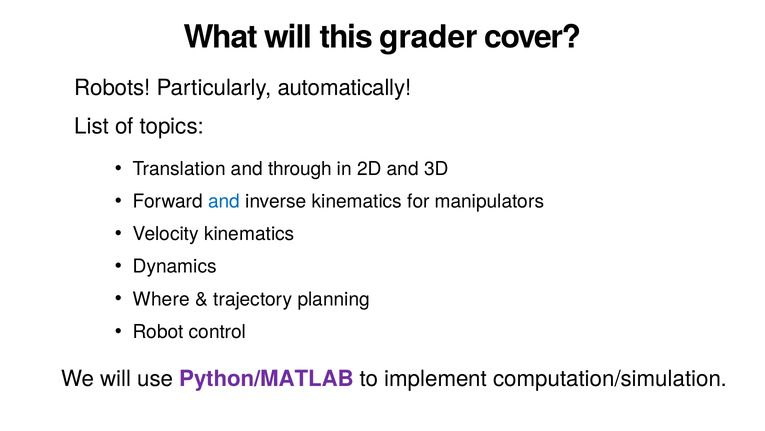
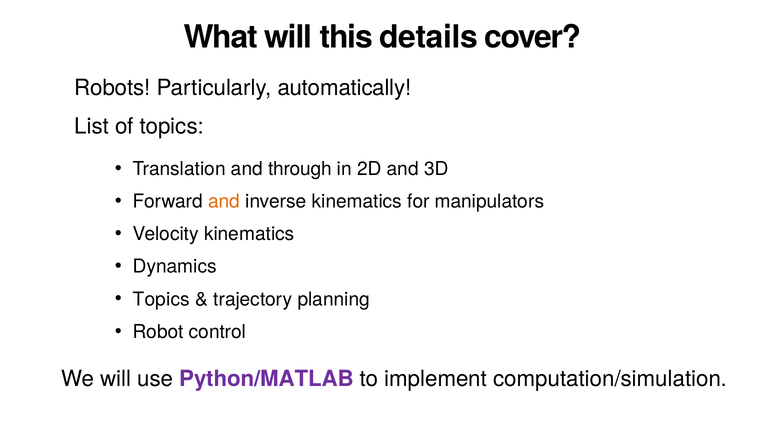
grader: grader -> details
and at (224, 201) colour: blue -> orange
Where at (161, 299): Where -> Topics
